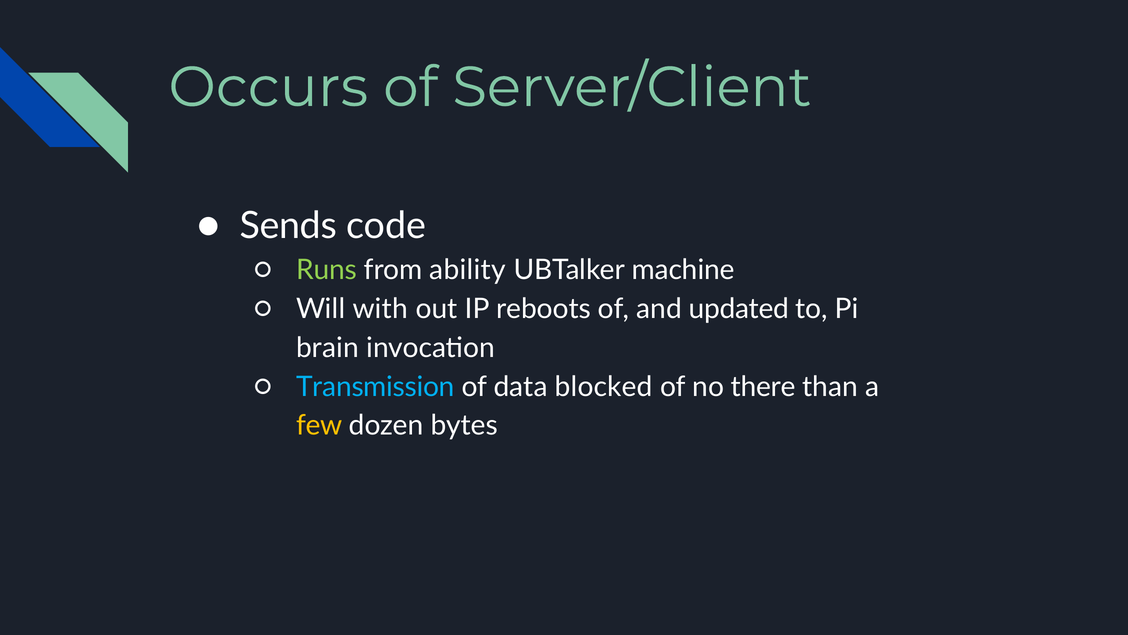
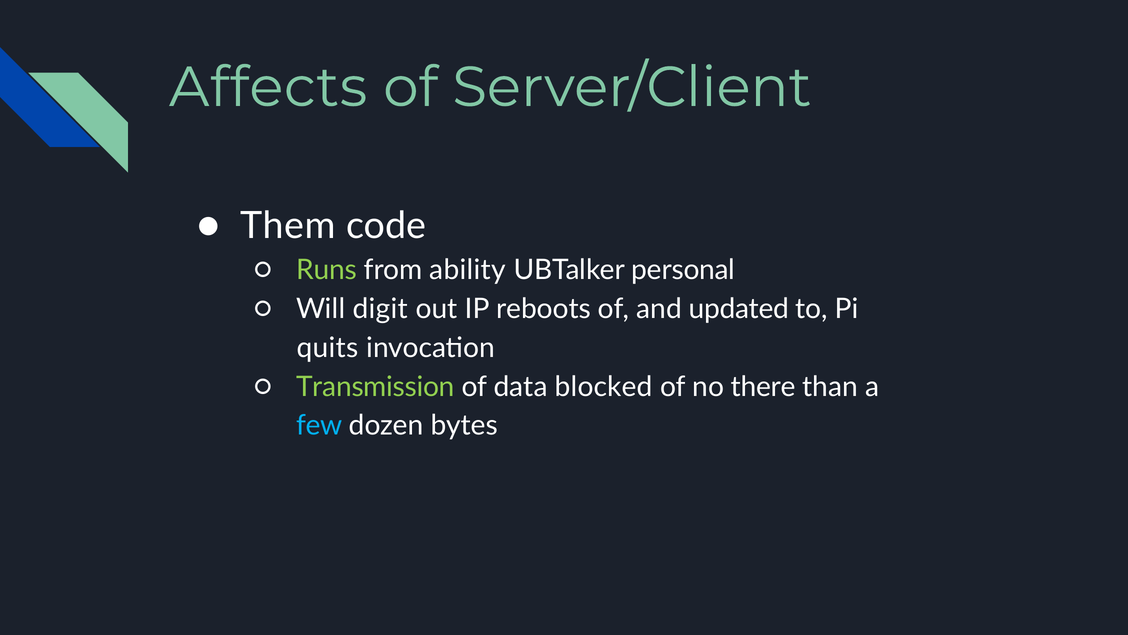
Occurs: Occurs -> Affects
Sends: Sends -> Them
machine: machine -> personal
with: with -> digit
brain: brain -> quits
Transmission colour: light blue -> light green
few colour: yellow -> light blue
